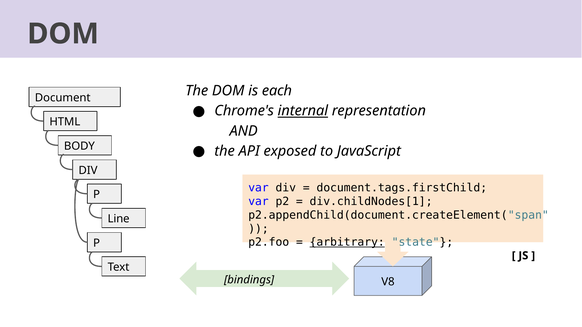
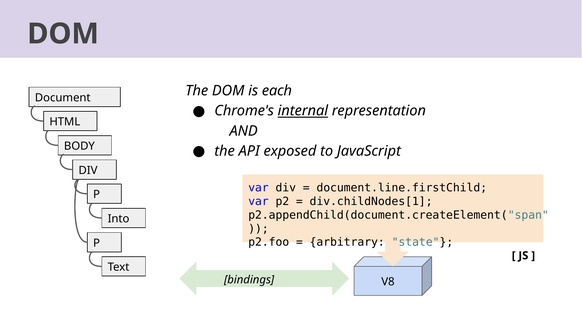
document.tags.firstChild: document.tags.firstChild -> document.line.firstChild
Line: Line -> Into
arbitrary underline: present -> none
